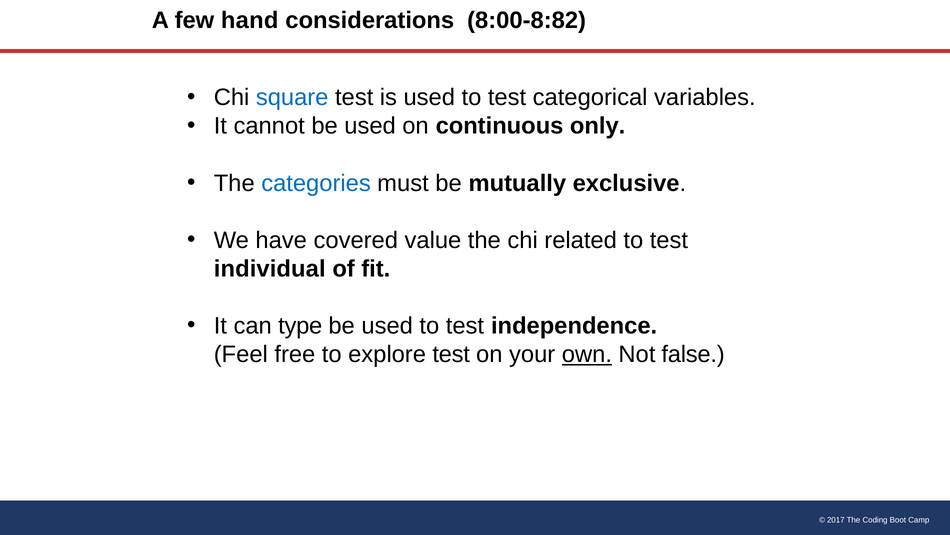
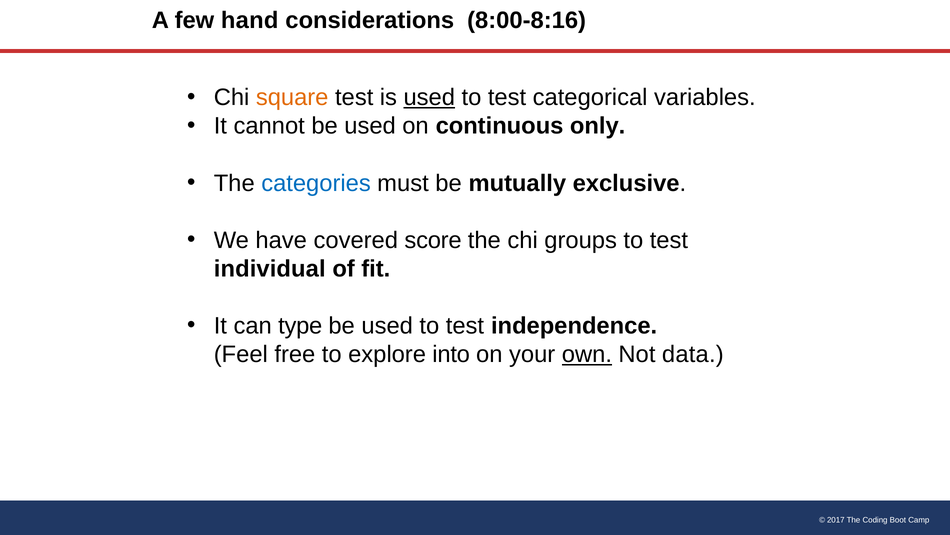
8:00-8:82: 8:00-8:82 -> 8:00-8:16
square colour: blue -> orange
used at (429, 97) underline: none -> present
value: value -> score
related: related -> groups
explore test: test -> into
false: false -> data
